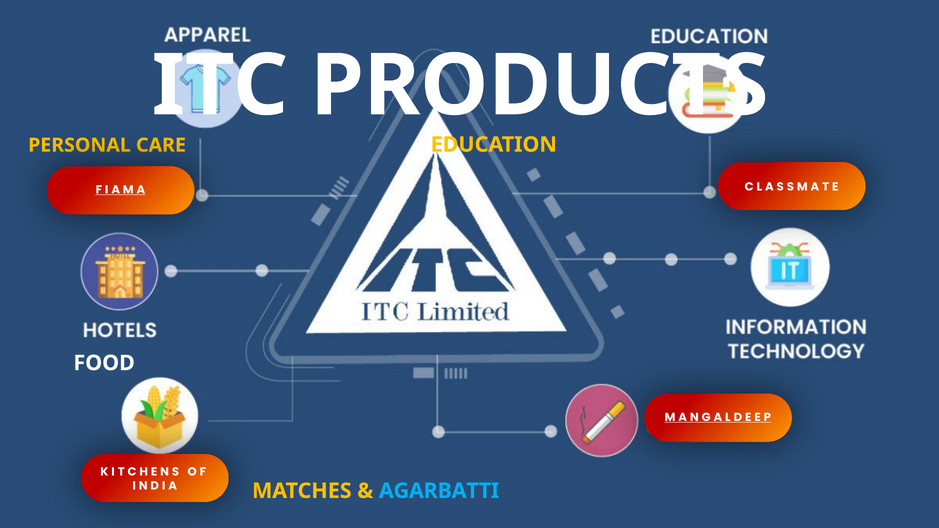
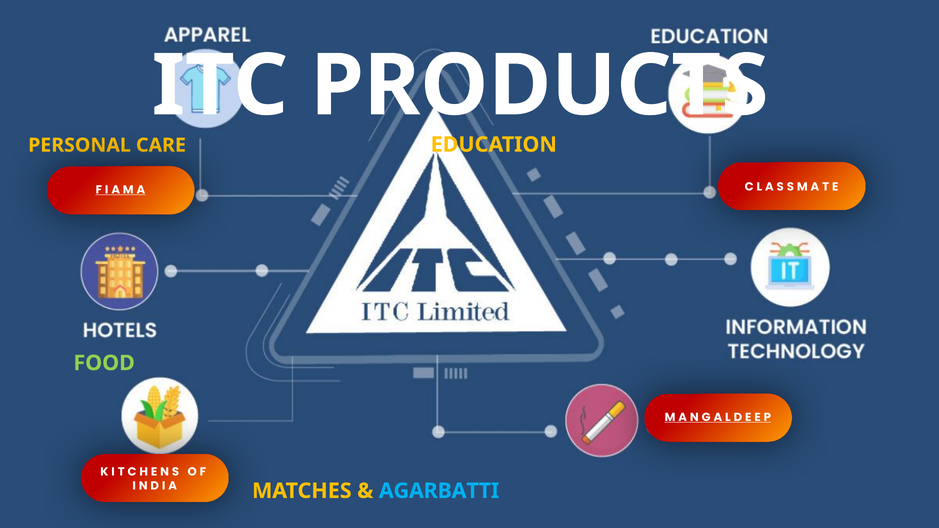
FOOD colour: white -> light green
